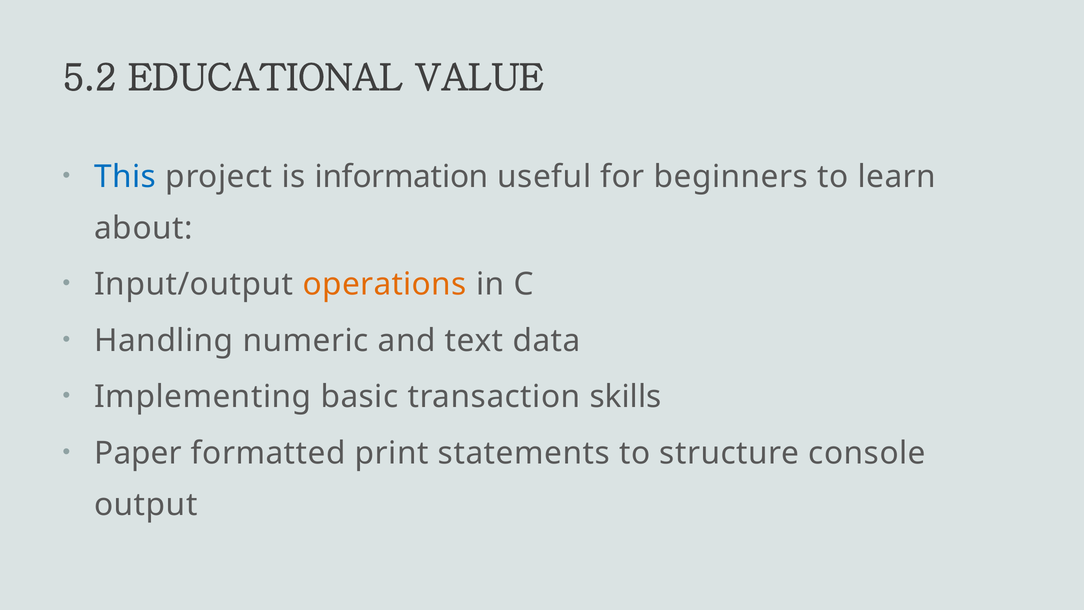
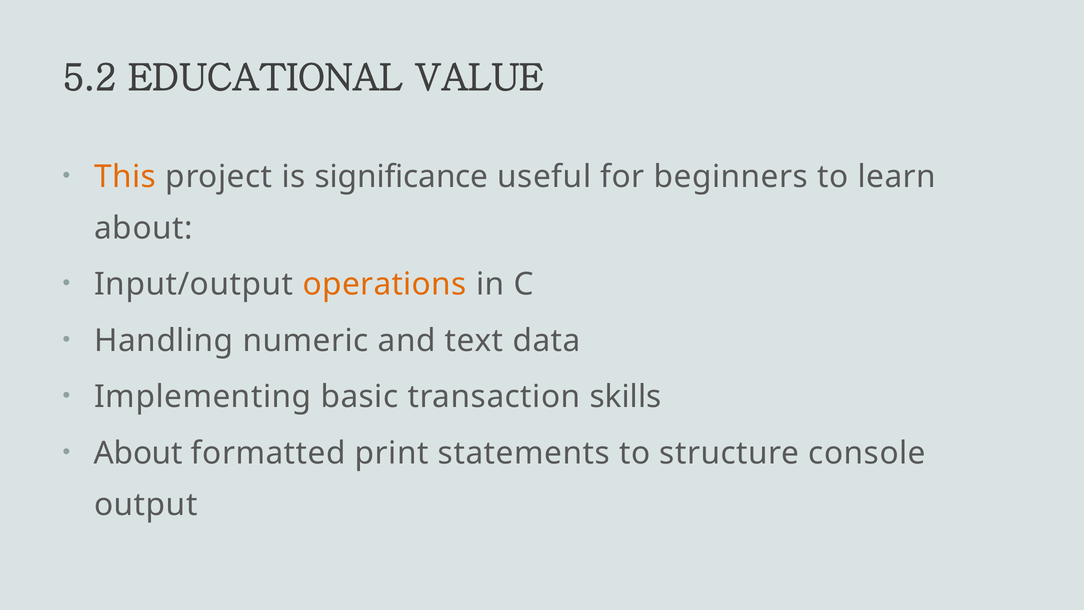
This colour: blue -> orange
information: information -> significance
Paper at (138, 453): Paper -> About
